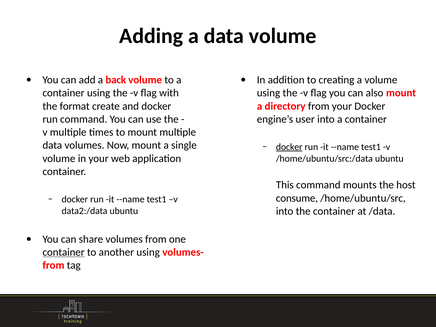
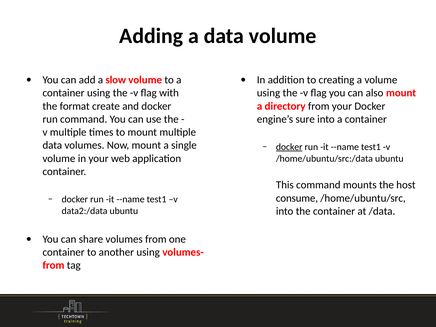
back: back -> slow
user: user -> sure
container at (64, 252) underline: present -> none
